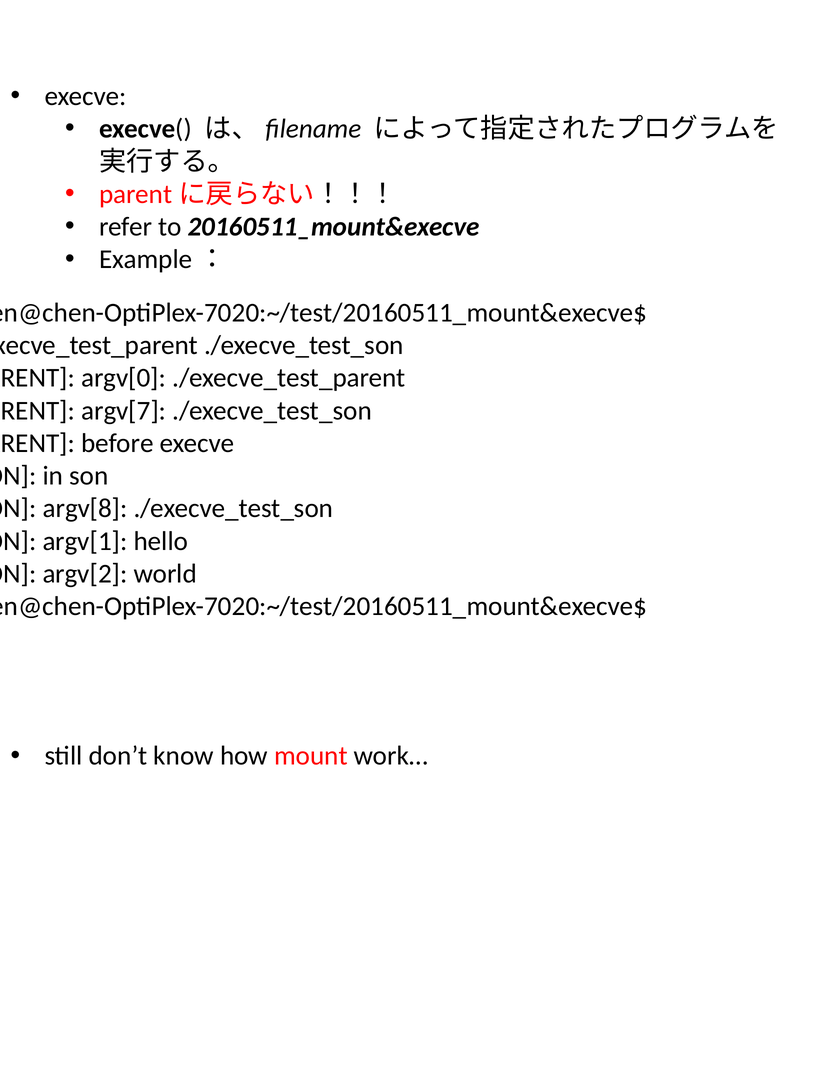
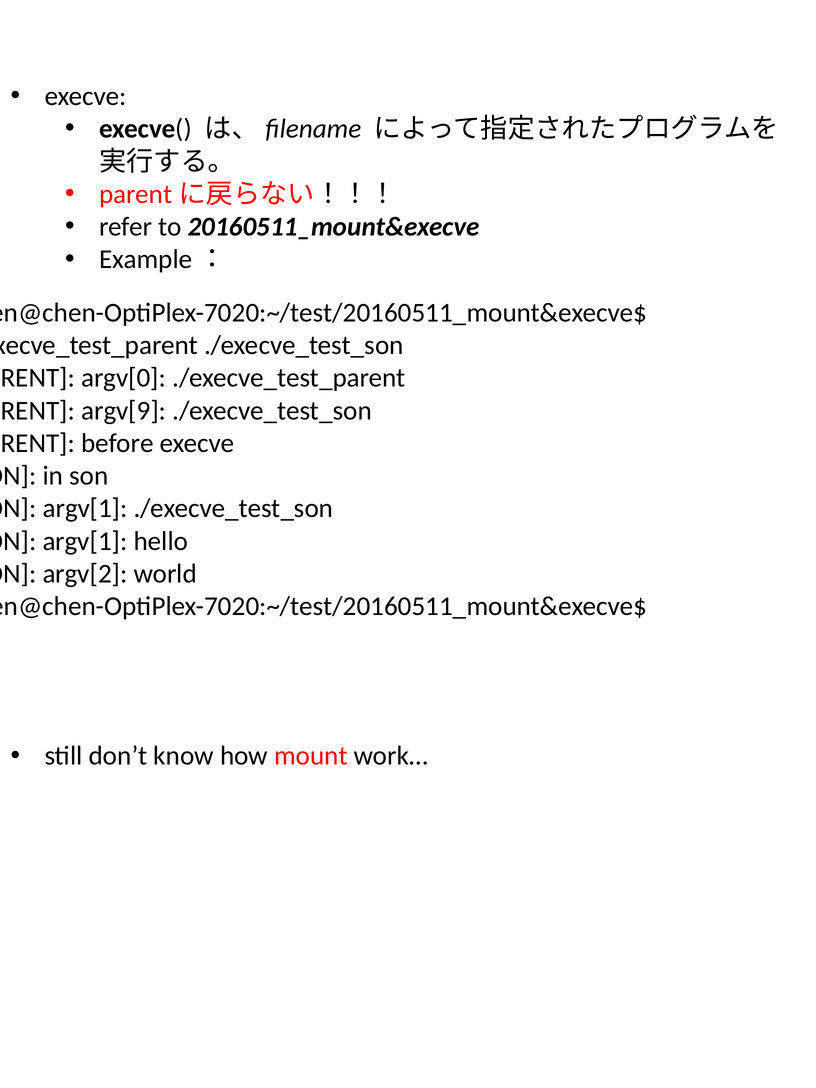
argv[7: argv[7 -> argv[9
argv[8 at (85, 508): argv[8 -> argv[1
